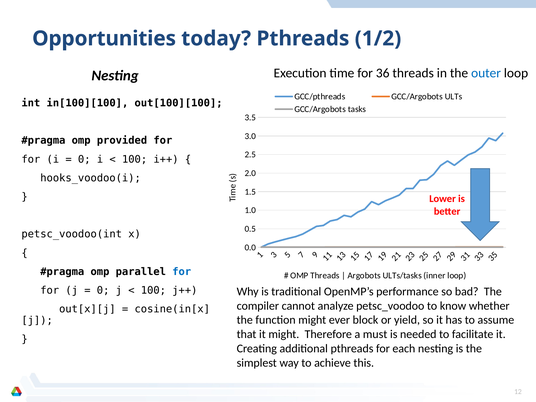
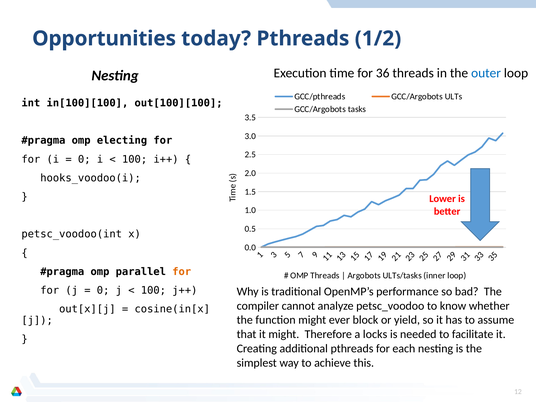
provided: provided -> electing
for at (182, 272) colour: blue -> orange
must: must -> locks
